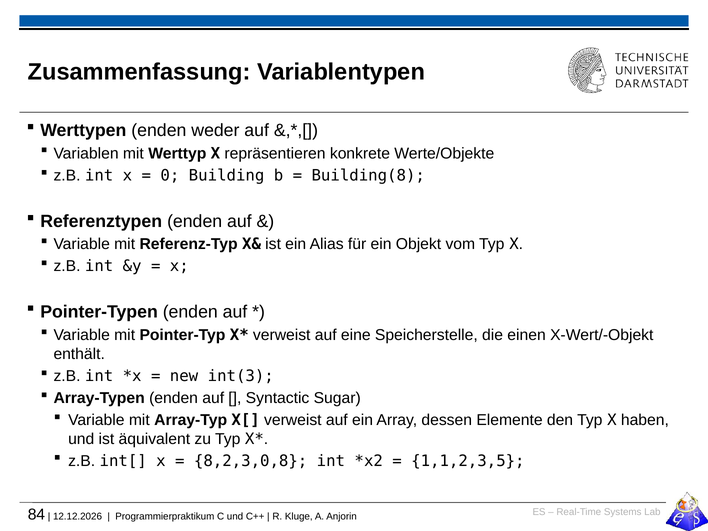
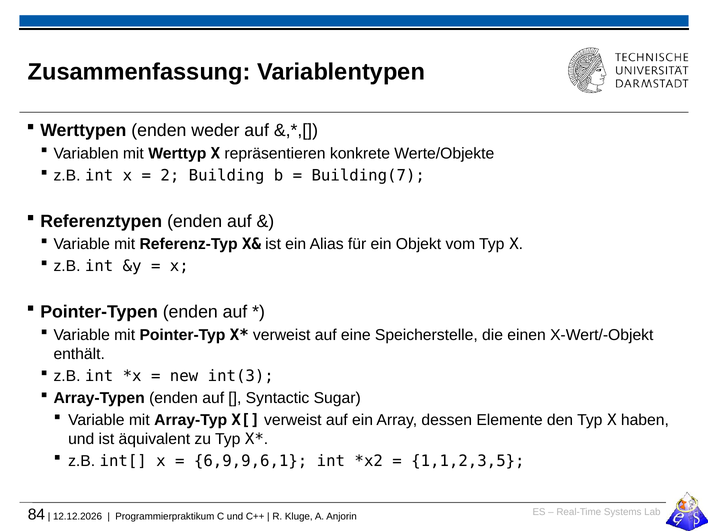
0: 0 -> 2
Building(8: Building(8 -> Building(7
8,2,3,0,8: 8,2,3,0,8 -> 6,9,9,6,1
